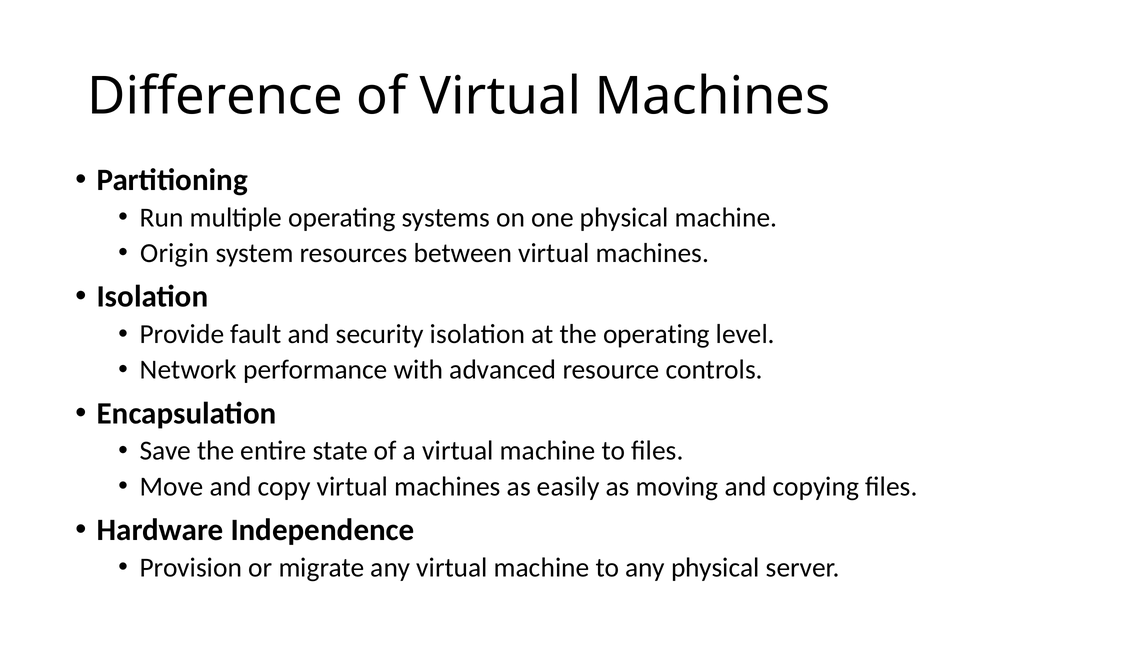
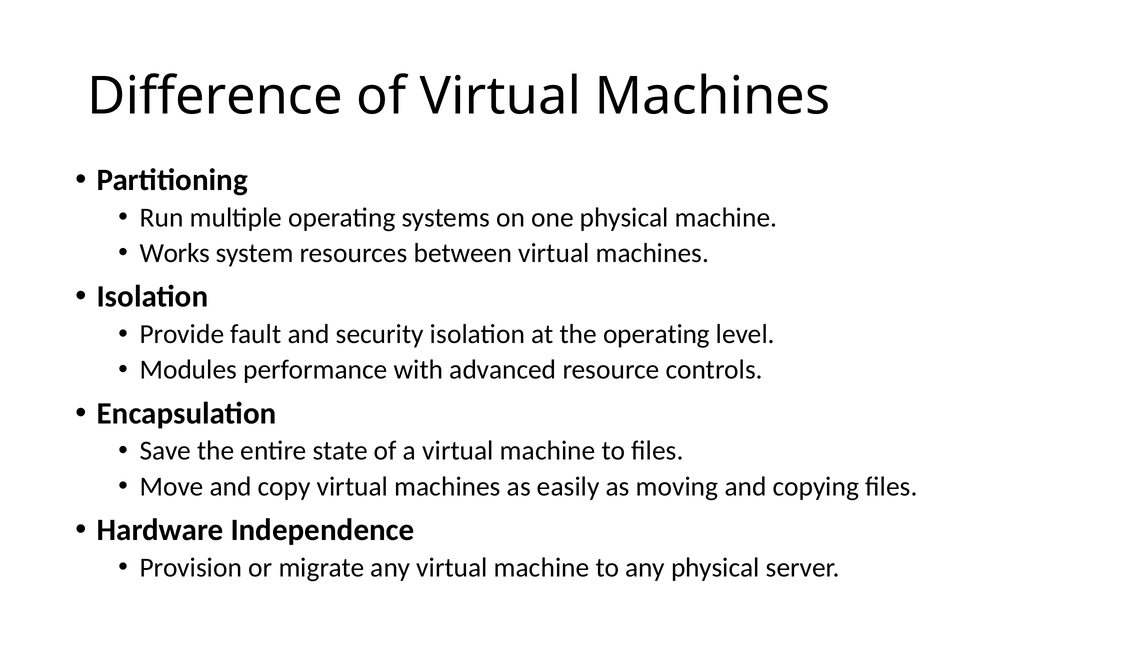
Origin: Origin -> Works
Network: Network -> Modules
